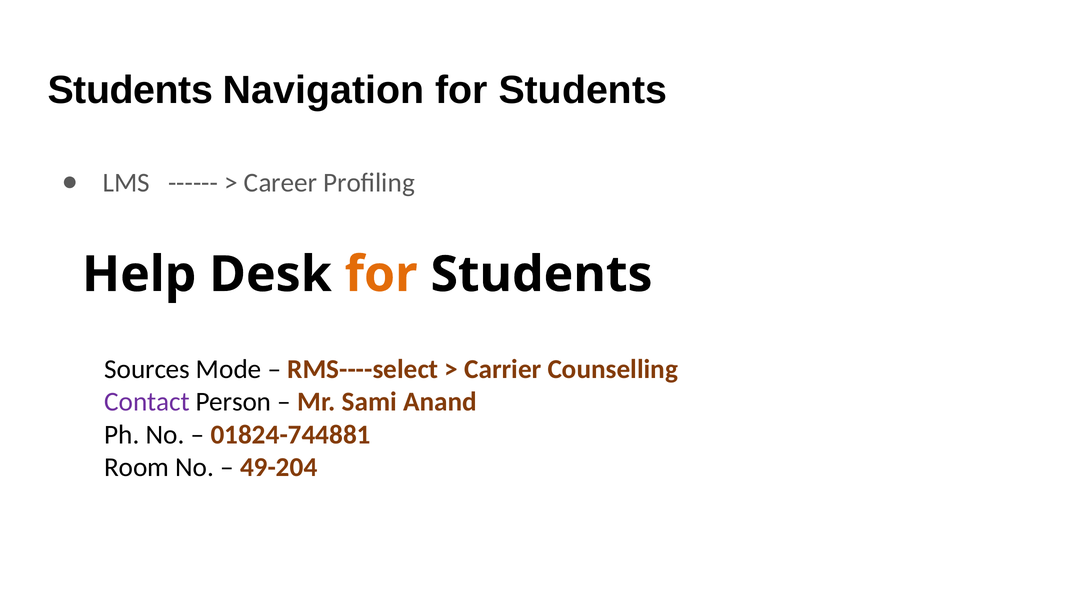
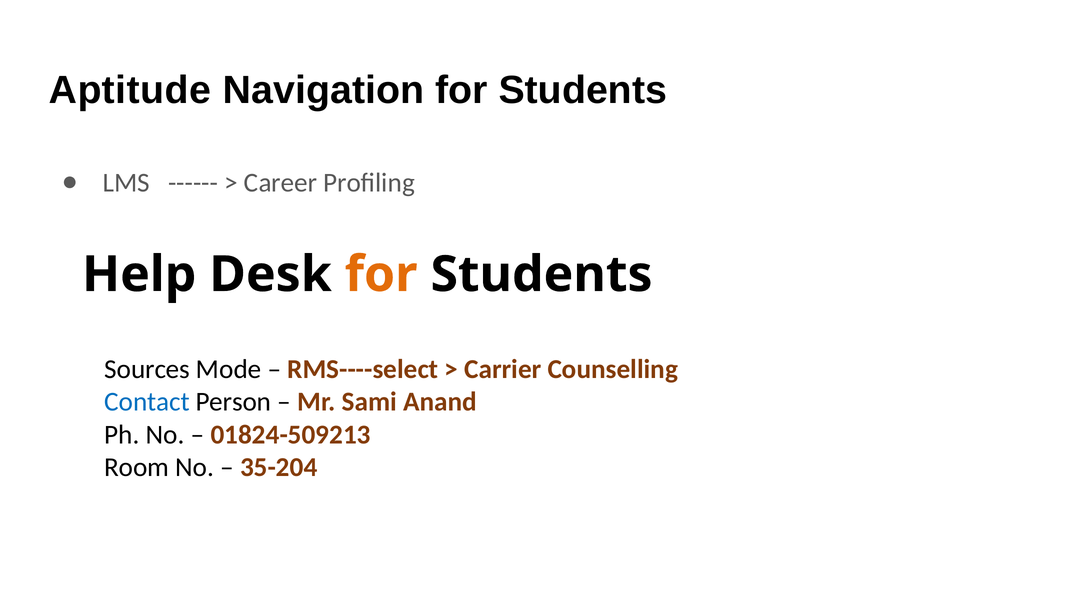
Students at (130, 90): Students -> Aptitude
Contact colour: purple -> blue
01824-744881: 01824-744881 -> 01824-509213
49-204: 49-204 -> 35-204
